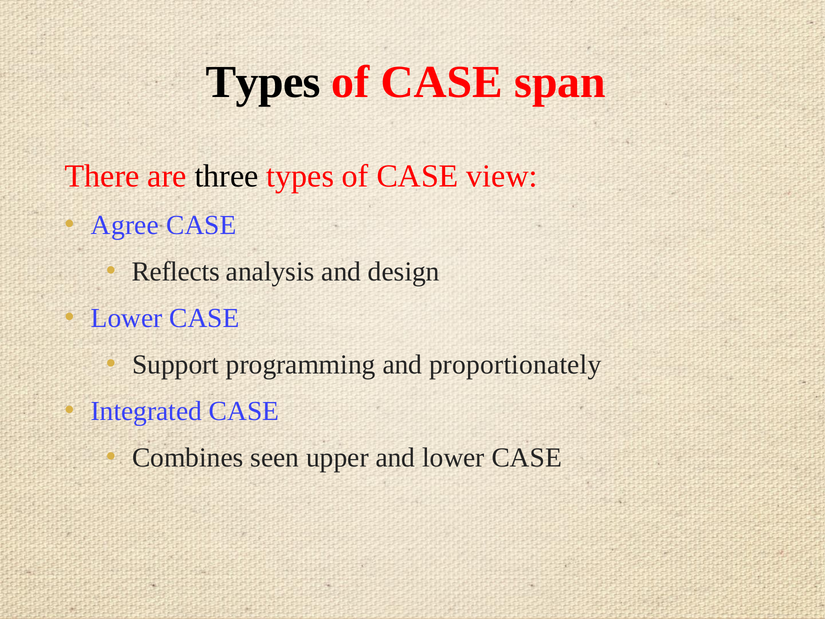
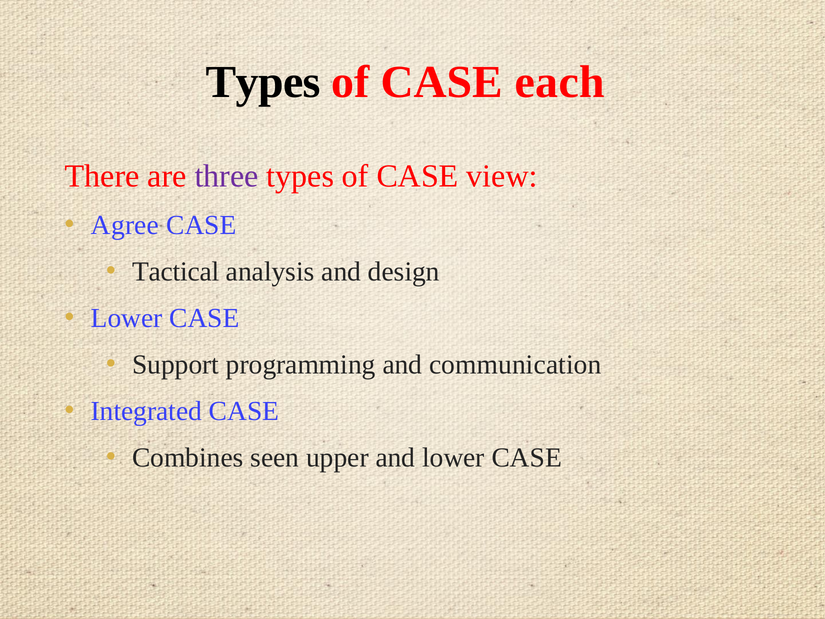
span: span -> each
three colour: black -> purple
Reflects: Reflects -> Tactical
proportionately: proportionately -> communication
